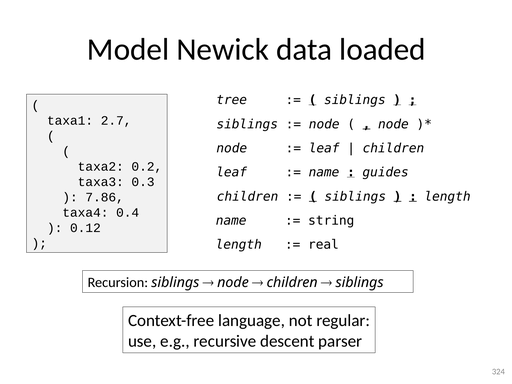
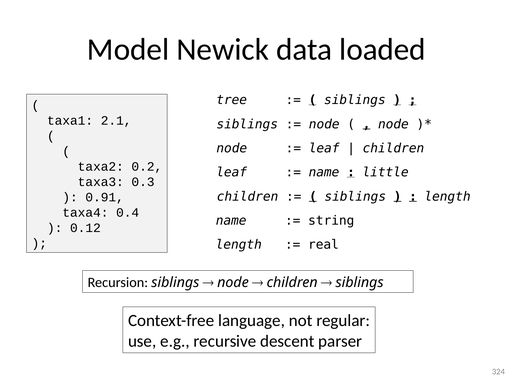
2.7: 2.7 -> 2.1
guides: guides -> little
7.86: 7.86 -> 0.91
